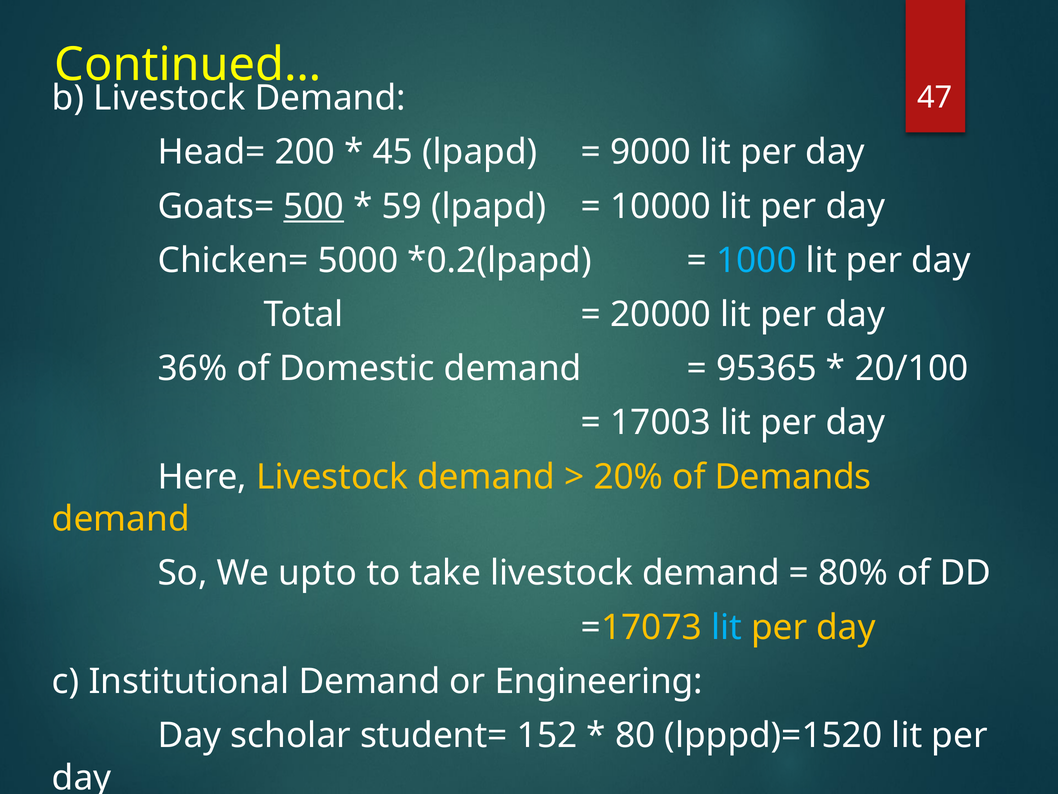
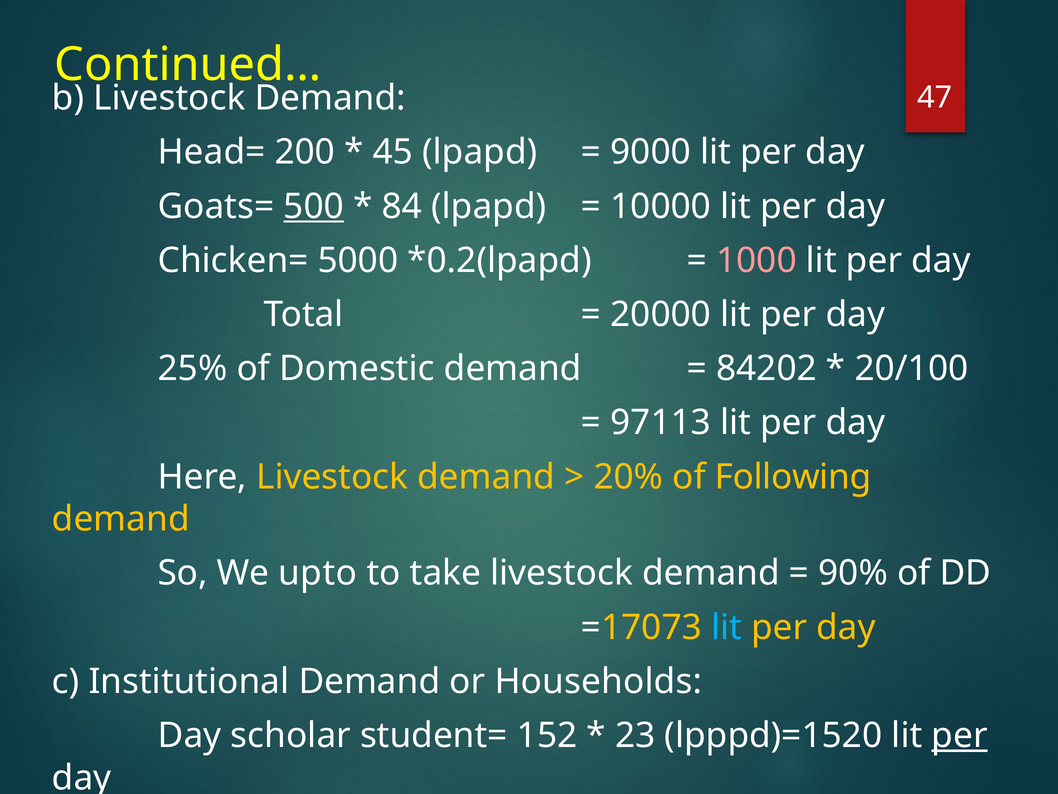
59: 59 -> 84
1000 colour: light blue -> pink
36%: 36% -> 25%
95365: 95365 -> 84202
17003: 17003 -> 97113
Demands: Demands -> Following
80%: 80% -> 90%
Engineering: Engineering -> Households
80: 80 -> 23
per at (960, 735) underline: none -> present
